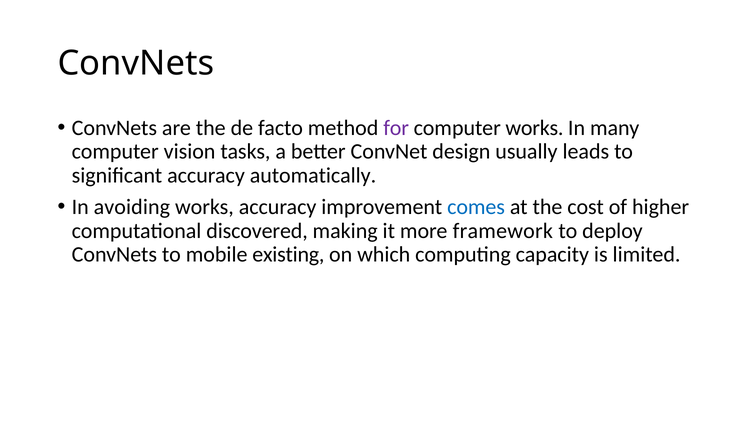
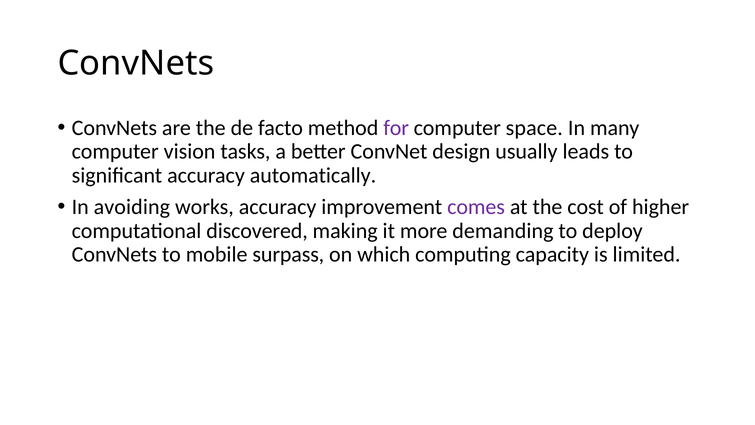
computer works: works -> space
comes colour: blue -> purple
framework: framework -> demanding
existing: existing -> surpass
